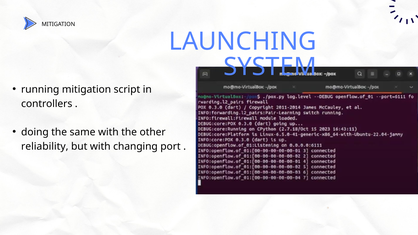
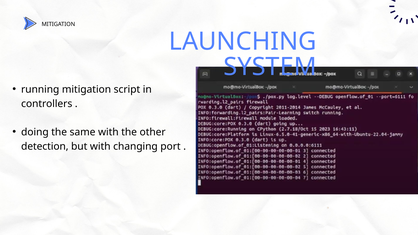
reliability: reliability -> detection
